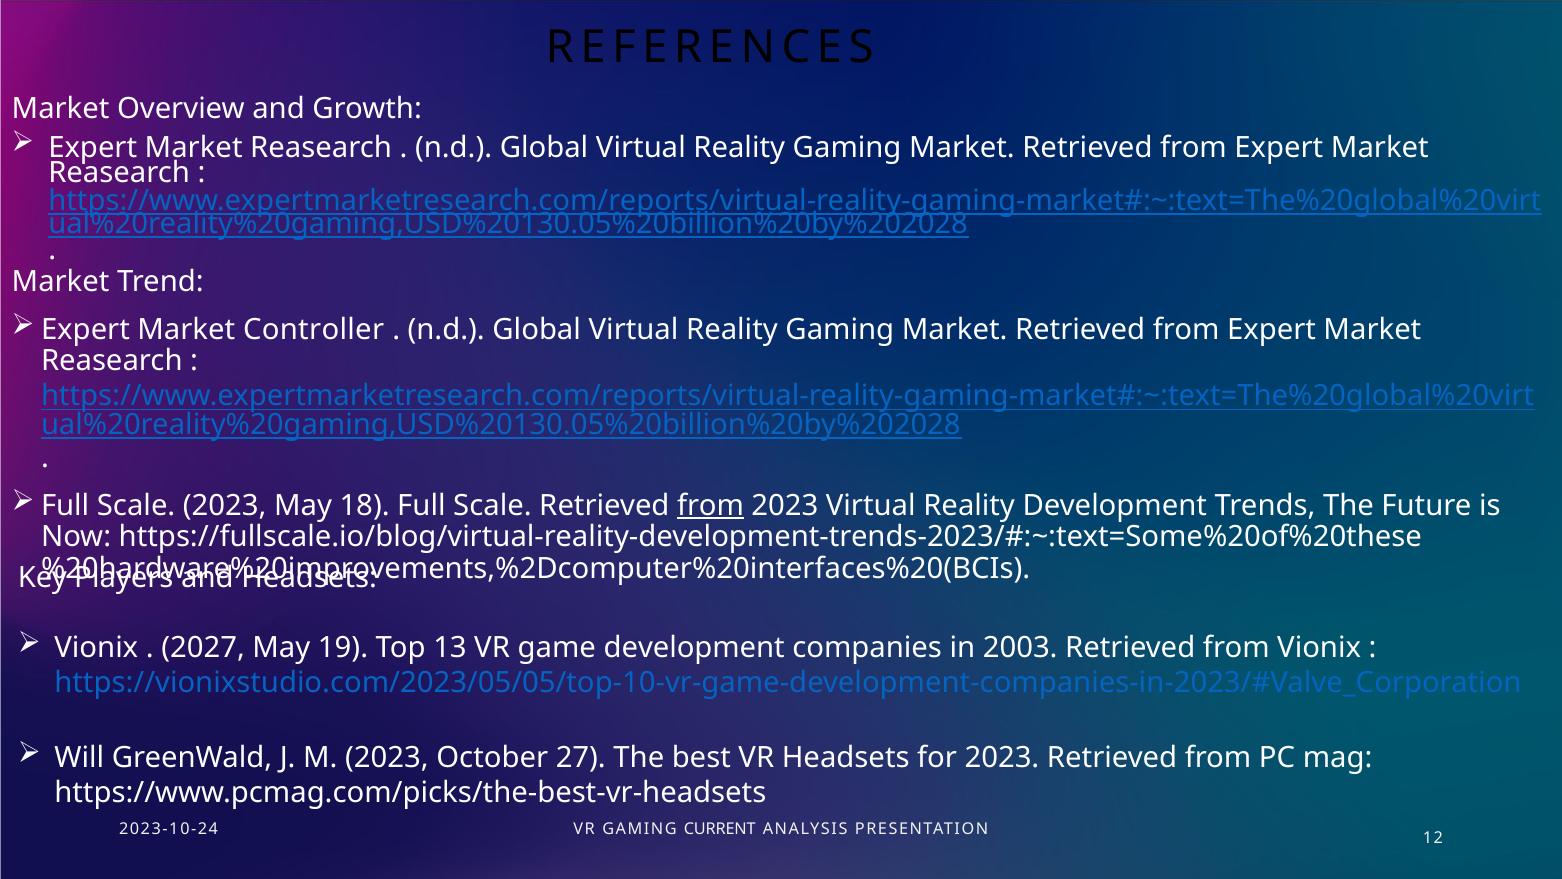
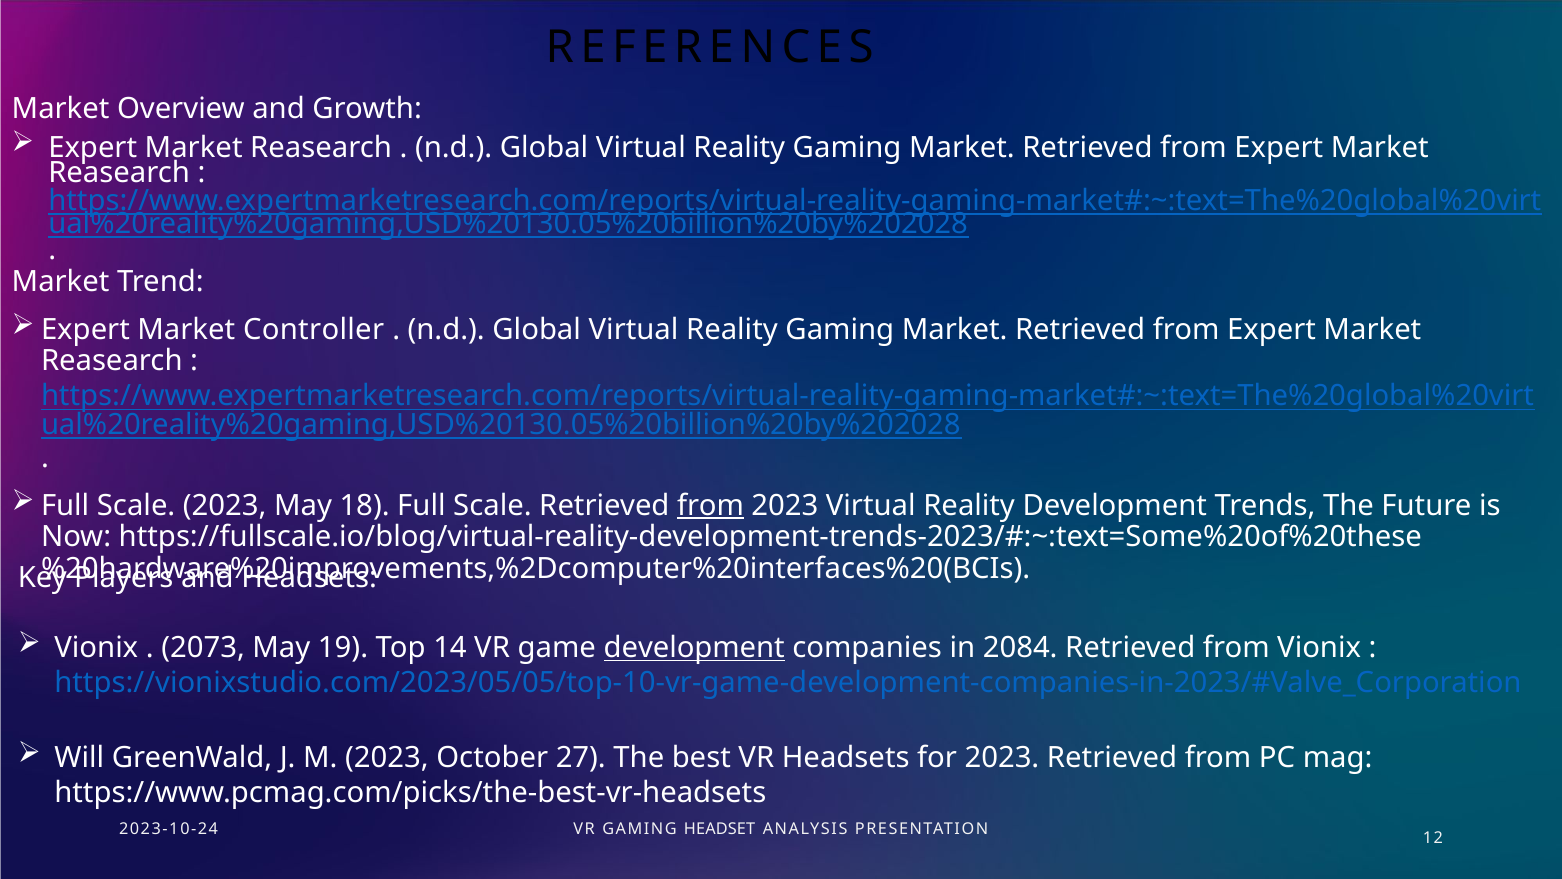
2027: 2027 -> 2073
13: 13 -> 14
development at (694, 648) underline: none -> present
2003: 2003 -> 2084
CURRENT: CURRENT -> HEADSET
